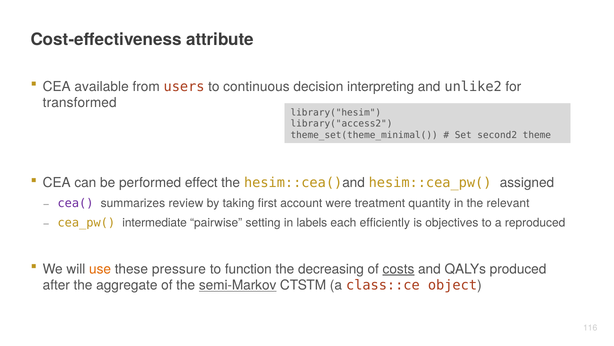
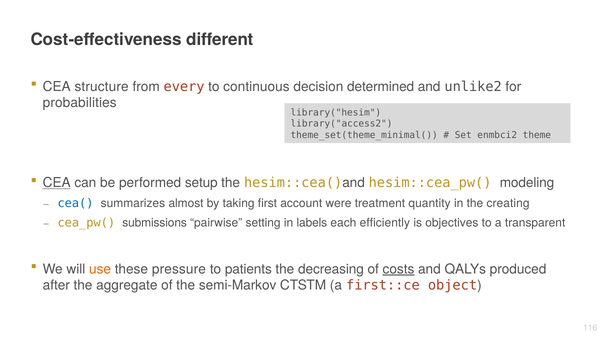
attribute: attribute -> different
available: available -> structure
users: users -> every
interpreting: interpreting -> determined
transformed: transformed -> probabilities
second2: second2 -> enmbci2
CEA at (57, 183) underline: none -> present
effect: effect -> setup
assigned: assigned -> modeling
cea( colour: purple -> blue
review: review -> almost
relevant: relevant -> creating
intermediate: intermediate -> submissions
reproduced: reproduced -> transparent
function: function -> patients
semi-Markov underline: present -> none
class::ce: class::ce -> first::ce
